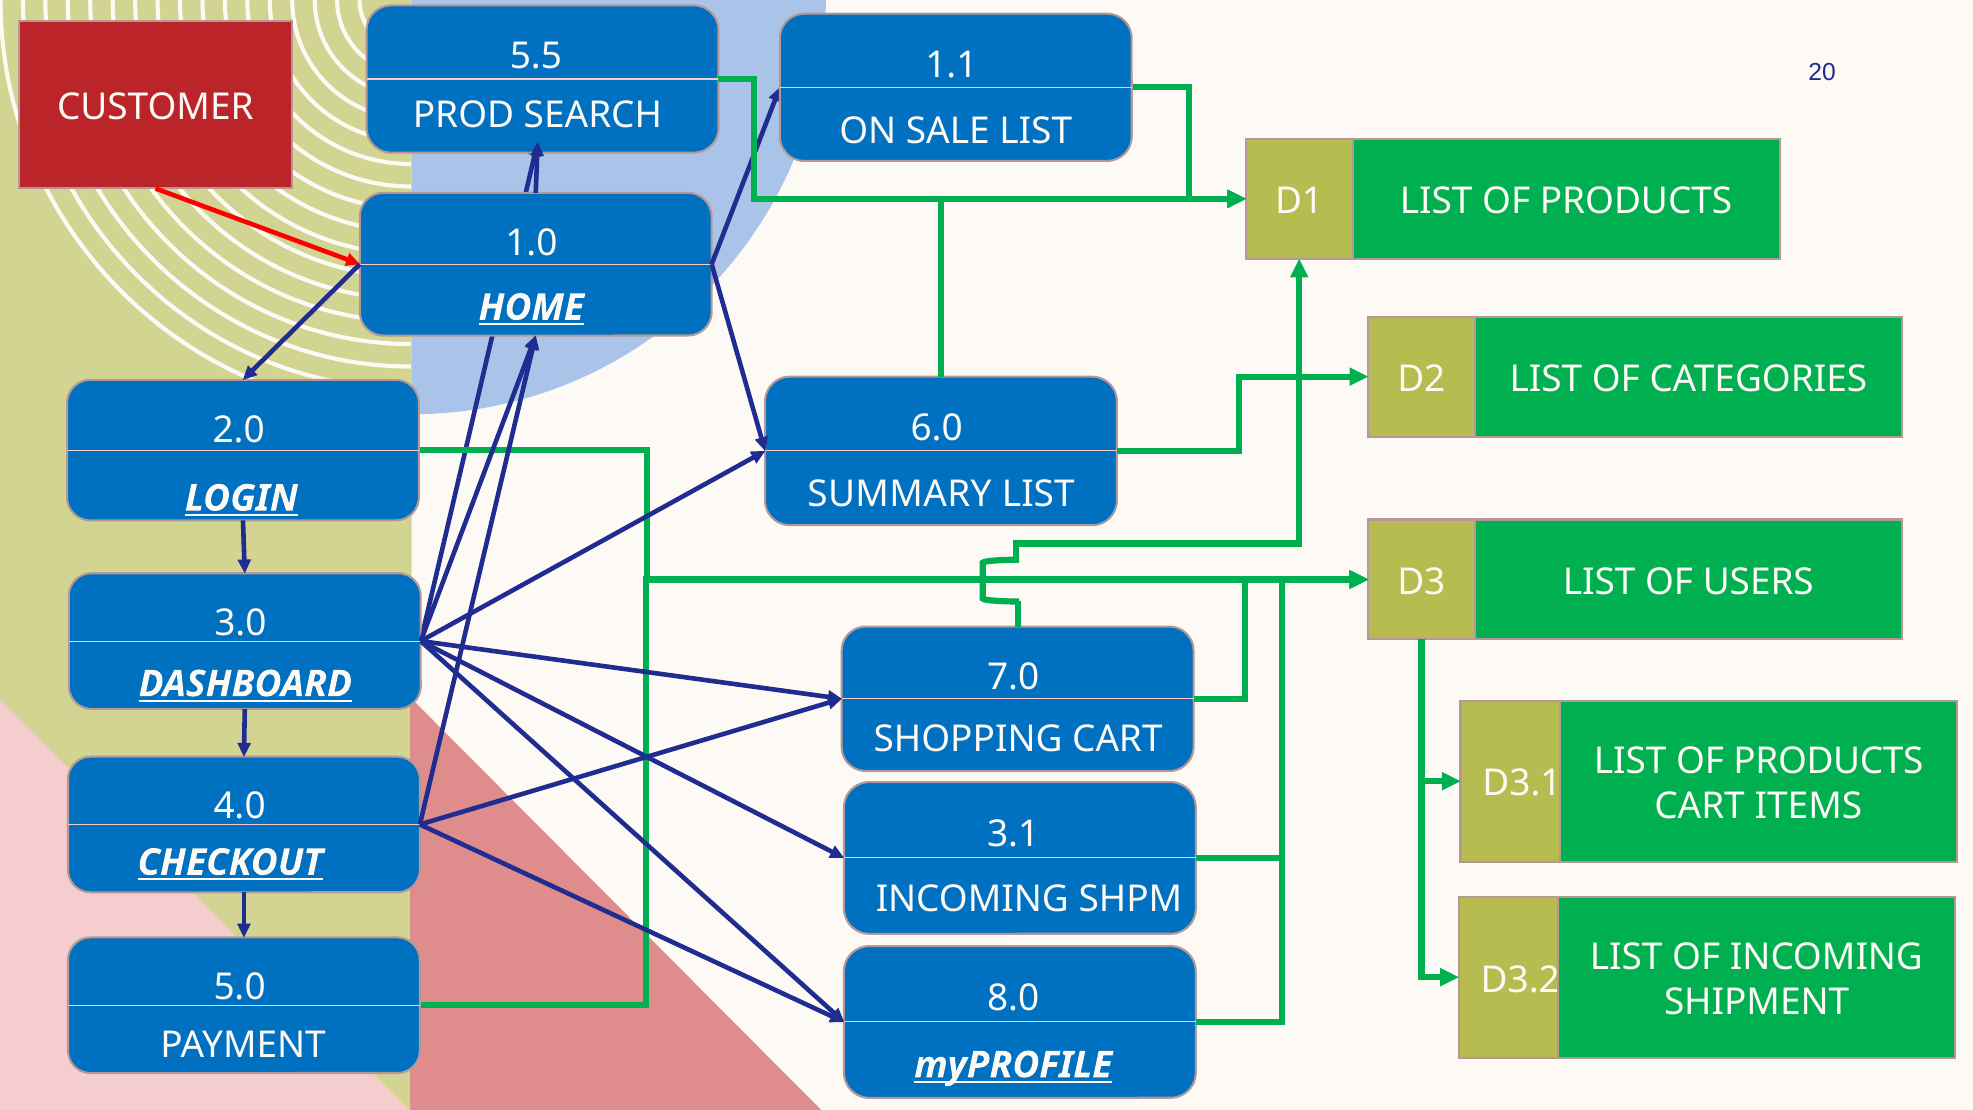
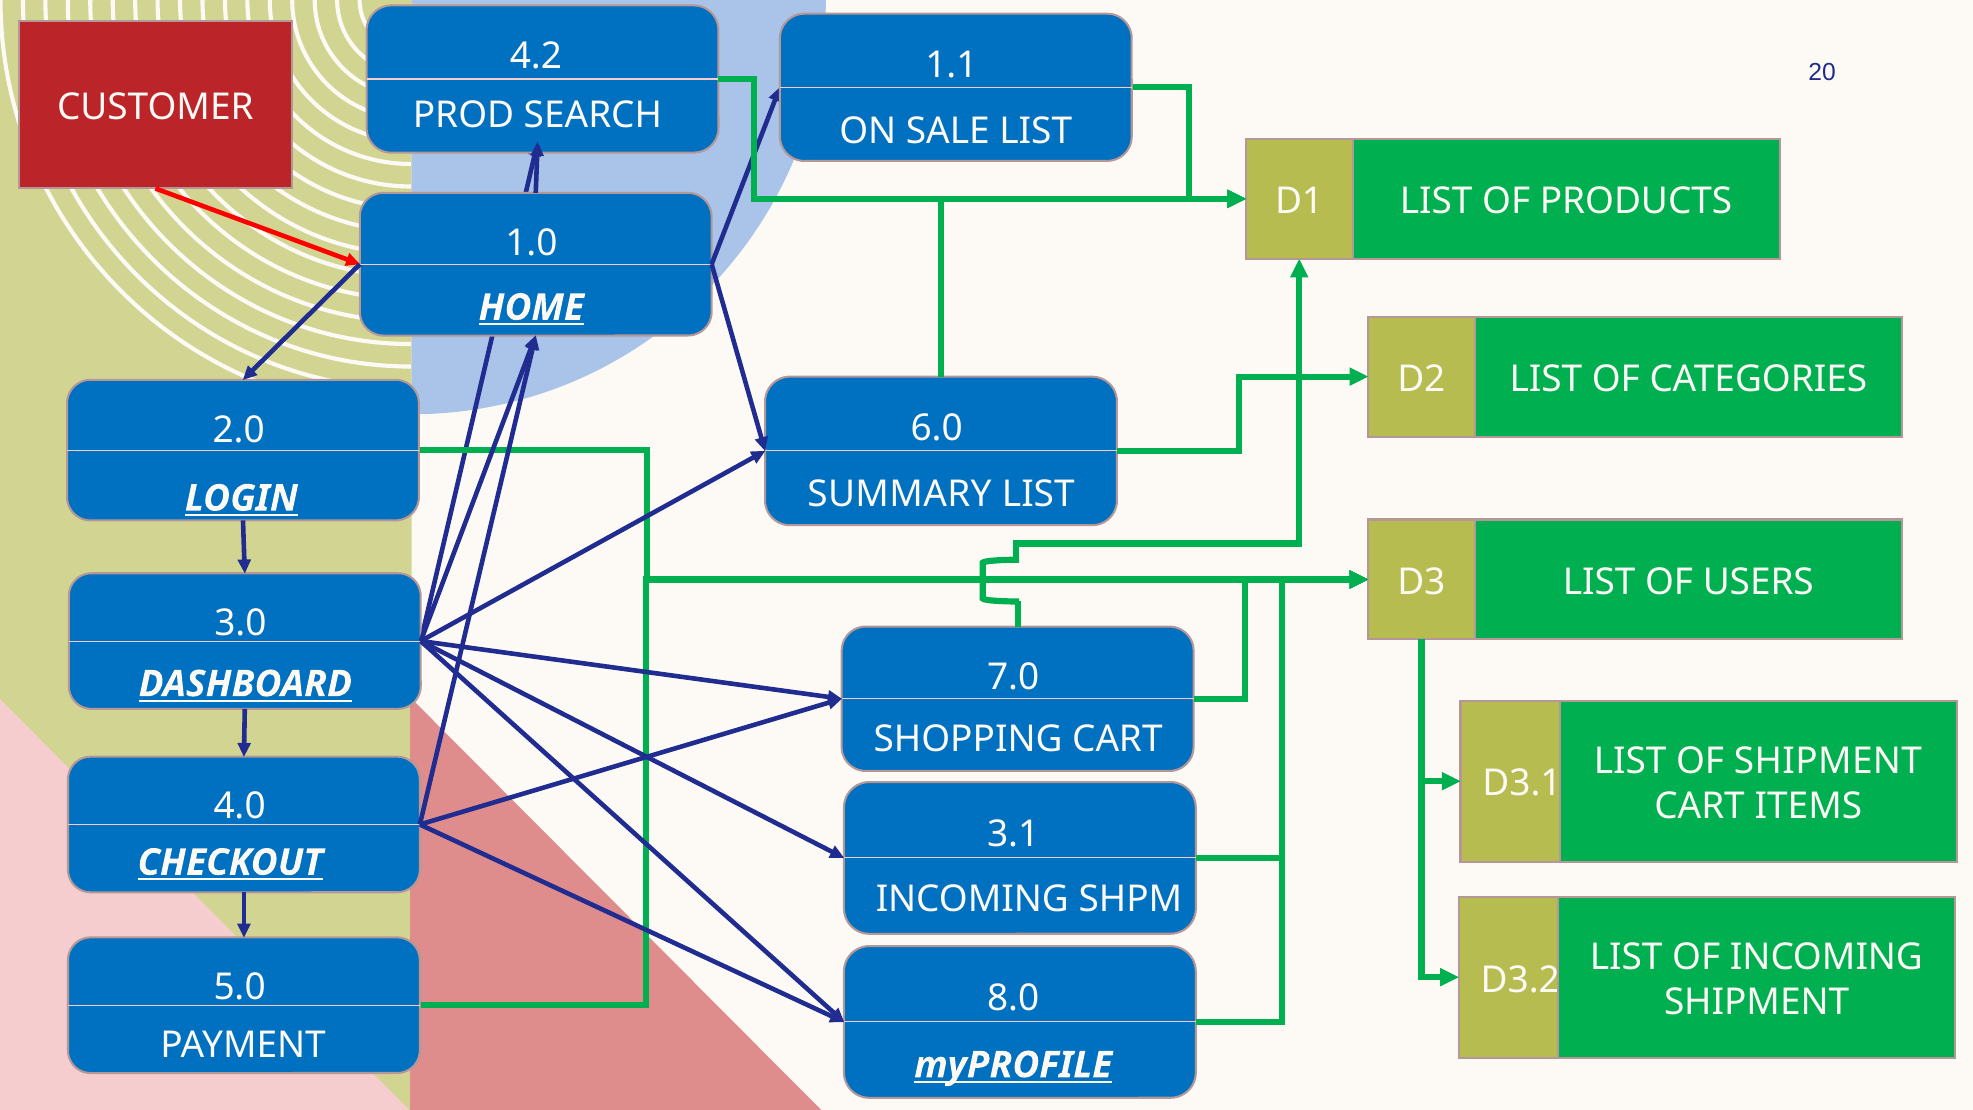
5.5: 5.5 -> 4.2
PRODUCTS at (1828, 761): PRODUCTS -> SHIPMENT
